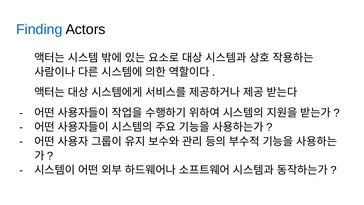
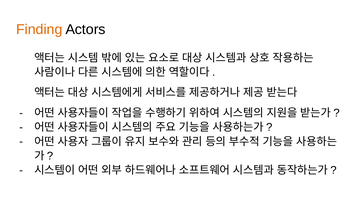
Finding colour: blue -> orange
